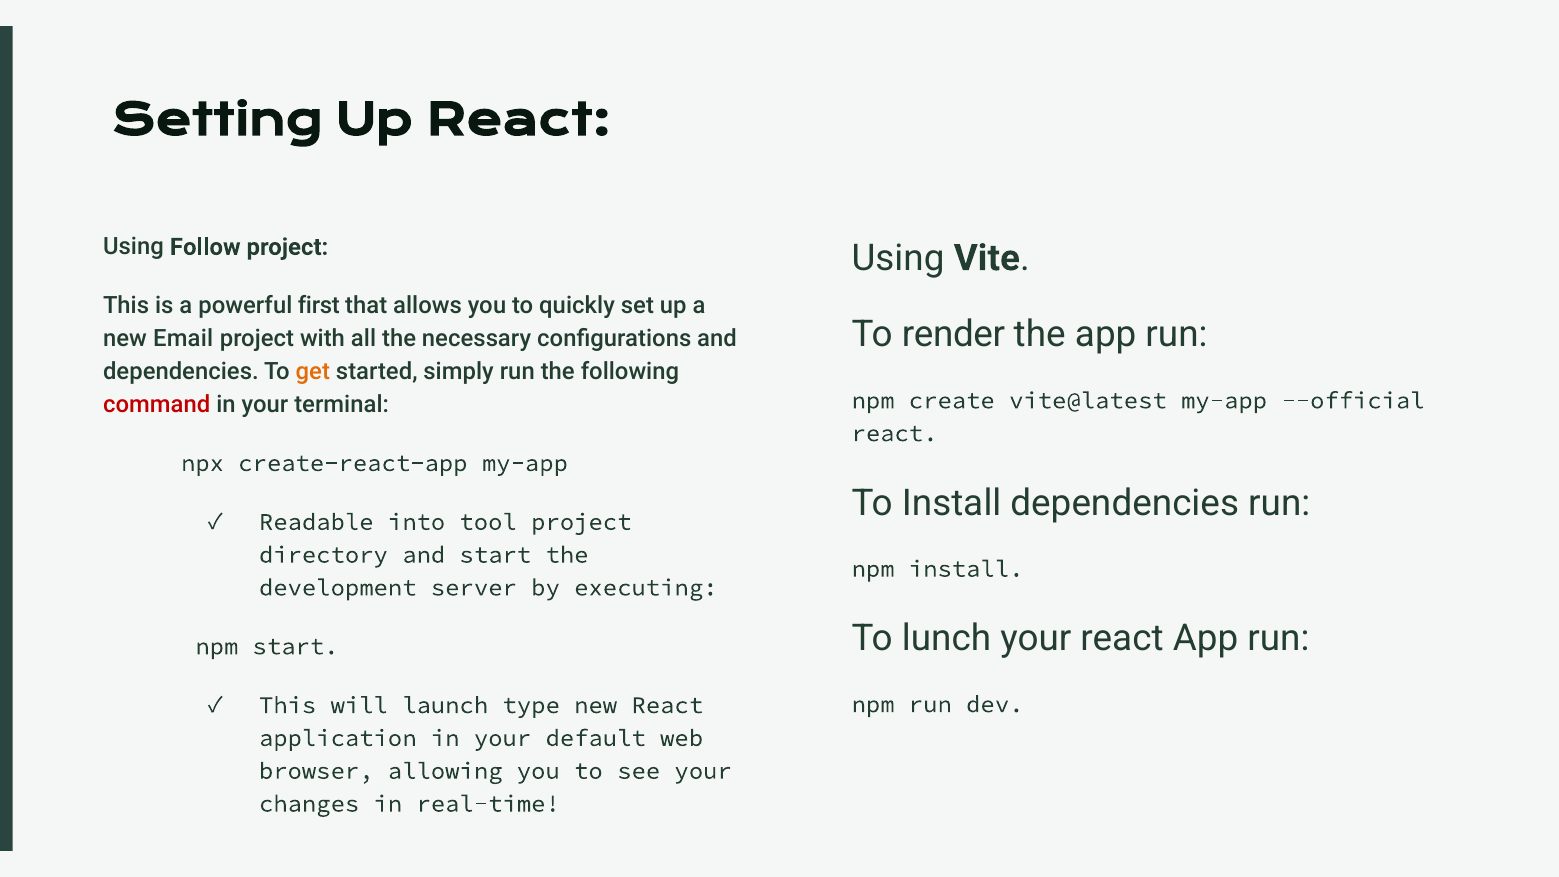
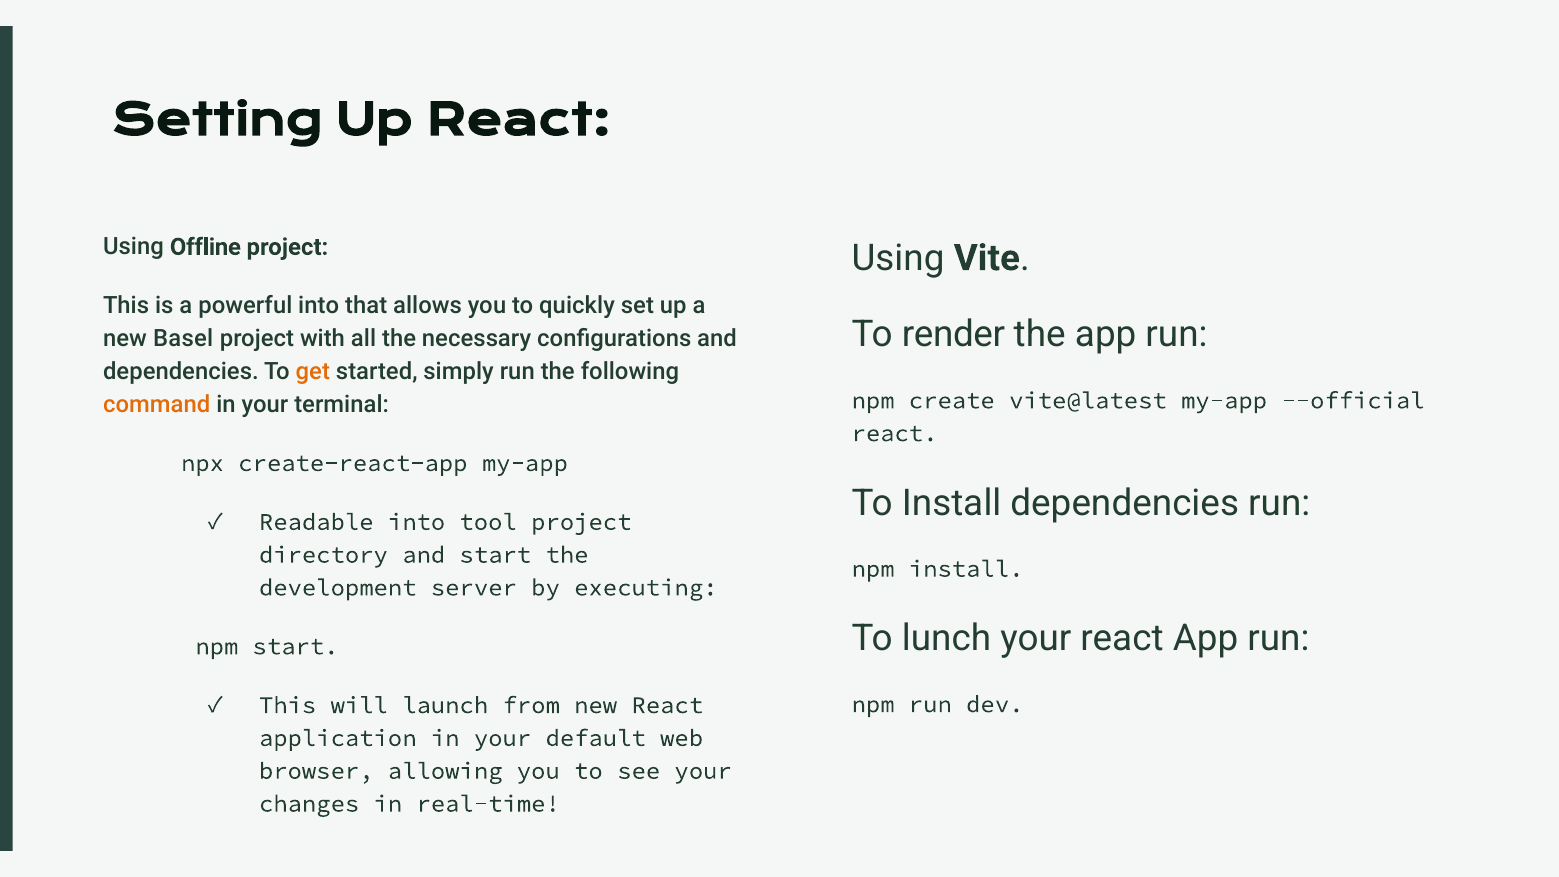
Follow: Follow -> Offline
powerful first: first -> into
Email: Email -> Basel
command colour: red -> orange
type: type -> from
